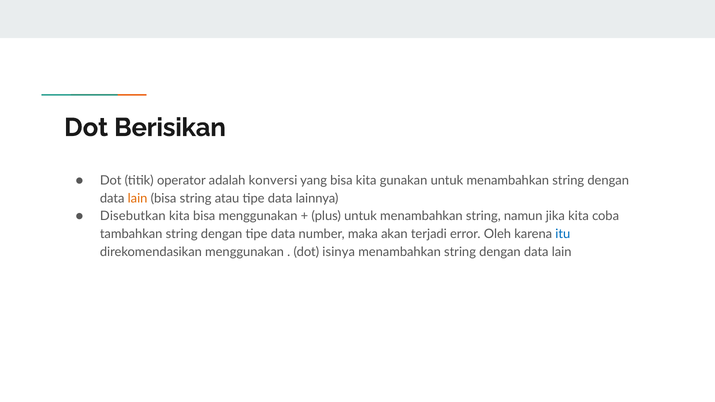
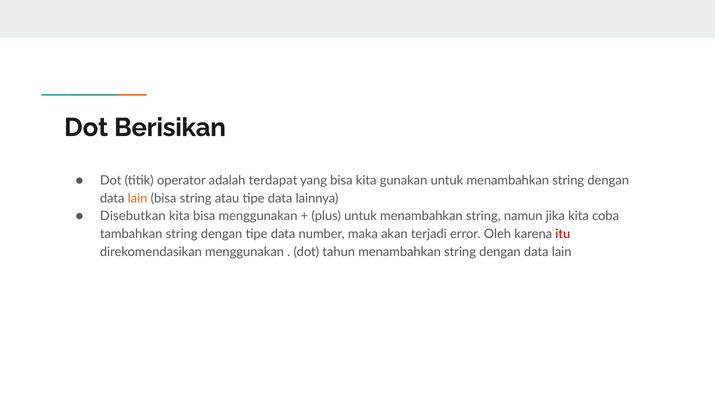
konversi: konversi -> terdapat
itu colour: blue -> red
isinya: isinya -> tahun
